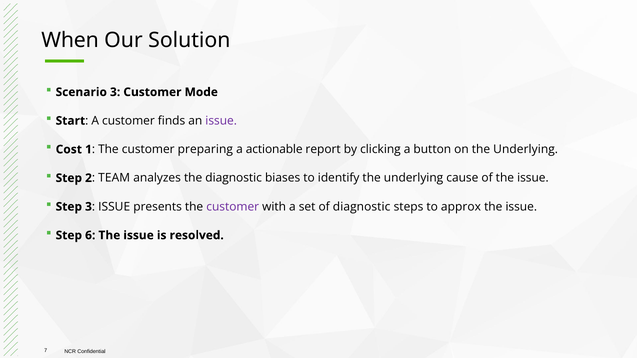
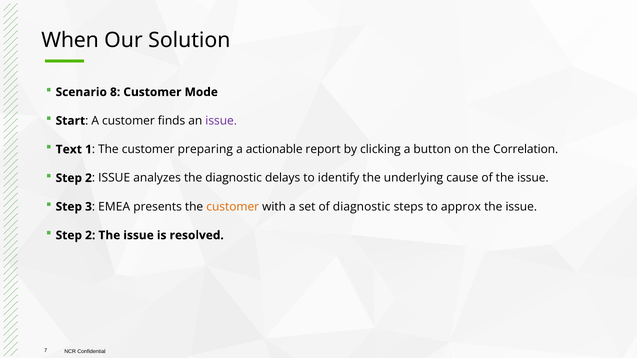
Scenario 3: 3 -> 8
Cost: Cost -> Text
on the Underlying: Underlying -> Correlation
2 TEAM: TEAM -> ISSUE
biases: biases -> delays
3 ISSUE: ISSUE -> EMEA
customer at (233, 207) colour: purple -> orange
6 at (90, 236): 6 -> 2
